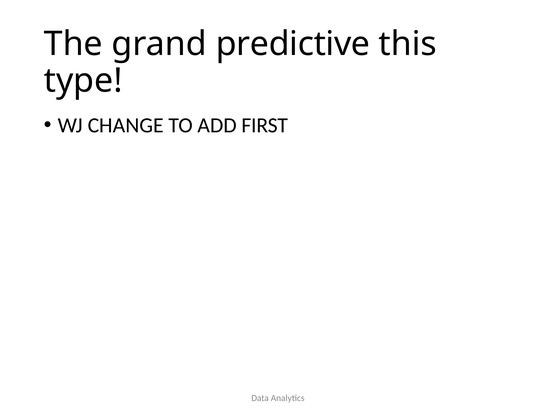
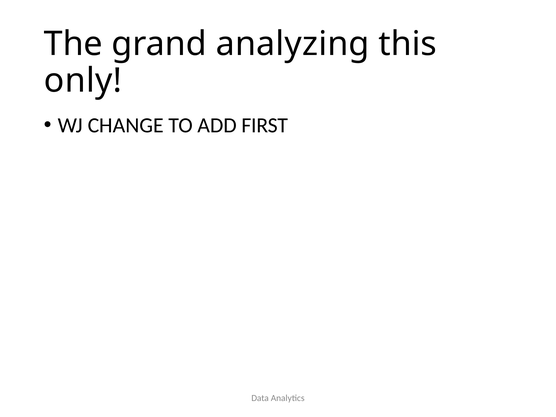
predictive: predictive -> analyzing
type: type -> only
